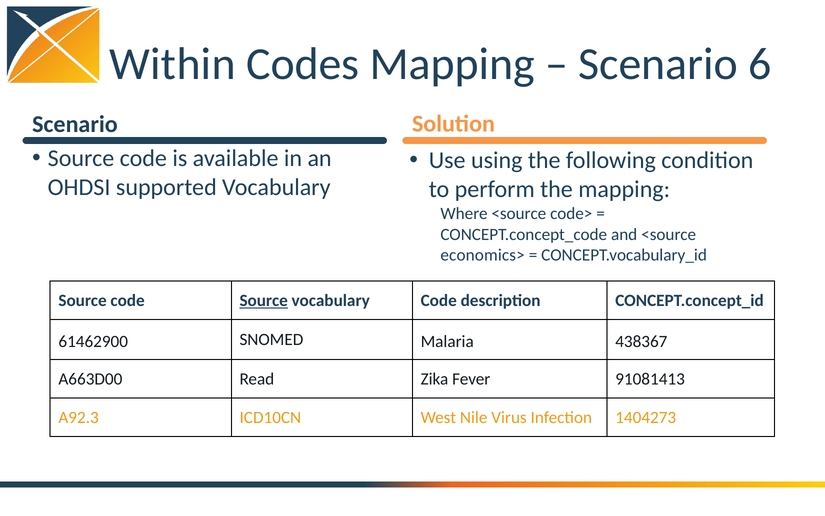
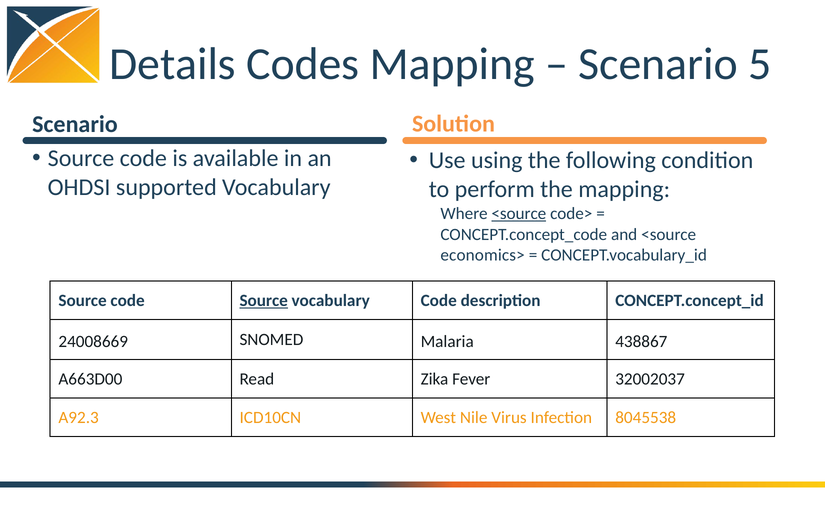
Within: Within -> Details
6: 6 -> 5
<source at (519, 214) underline: none -> present
61462900: 61462900 -> 24008669
438367: 438367 -> 438867
91081413: 91081413 -> 32002037
1404273: 1404273 -> 8045538
